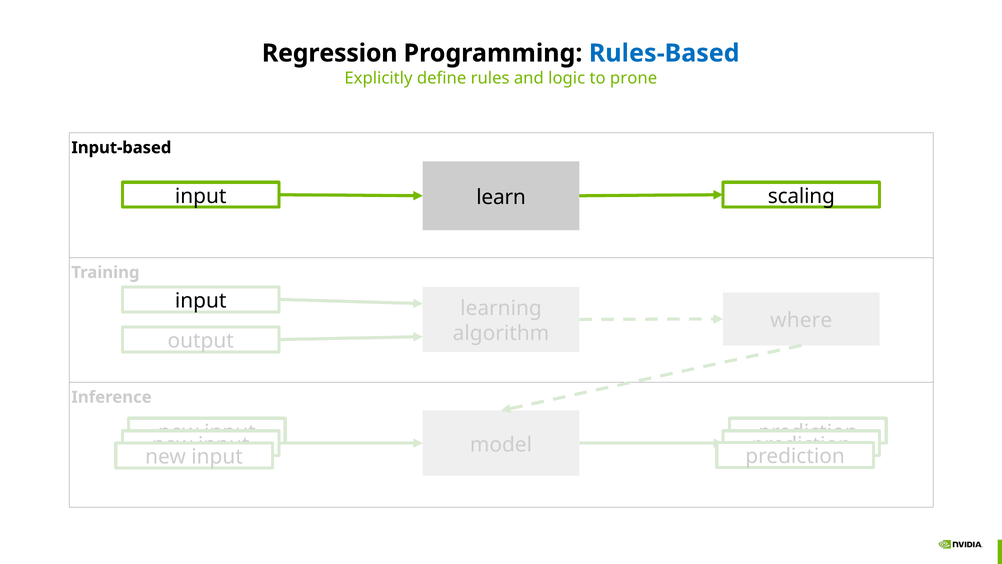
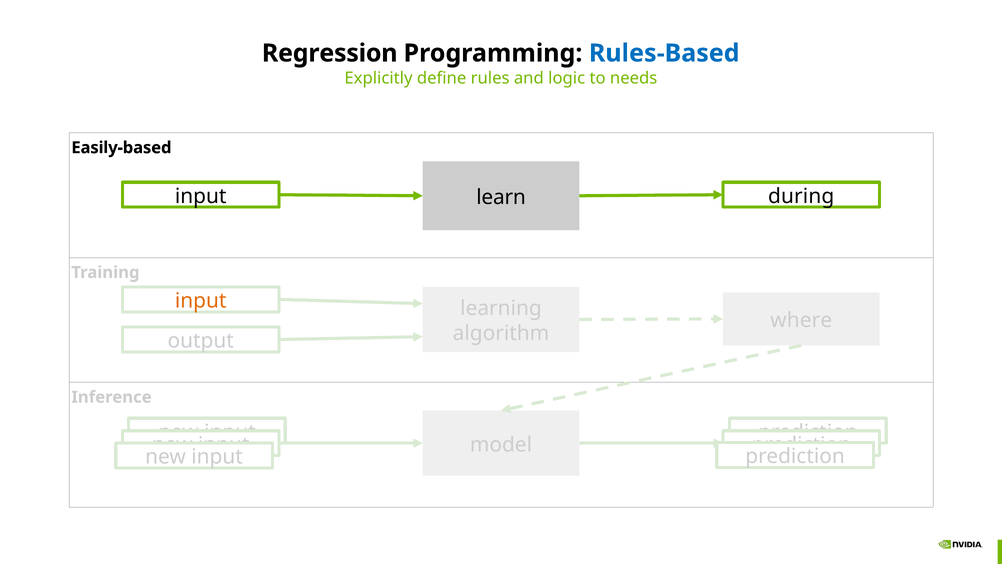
prone: prone -> needs
Input-based: Input-based -> Easily-based
scaling: scaling -> during
input at (201, 301) colour: black -> orange
